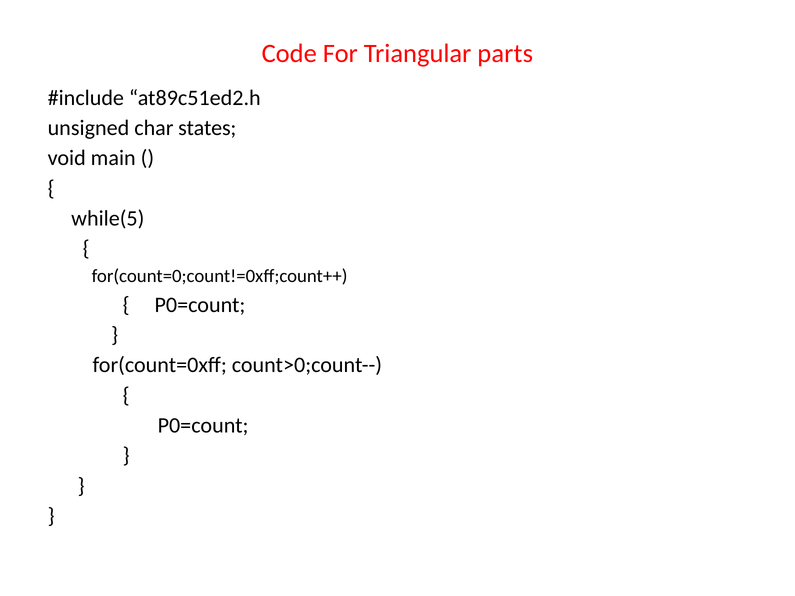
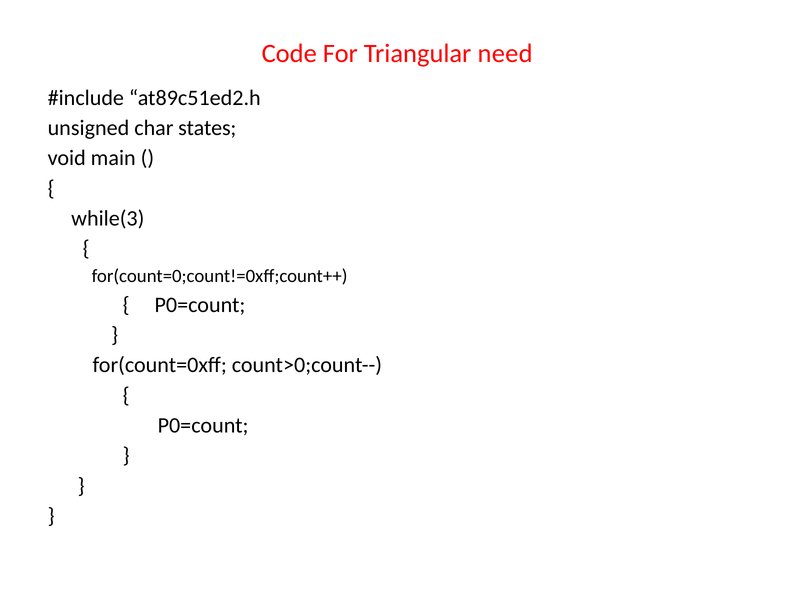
parts: parts -> need
while(5: while(5 -> while(3
